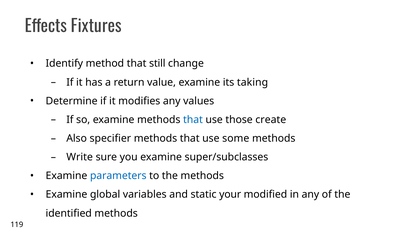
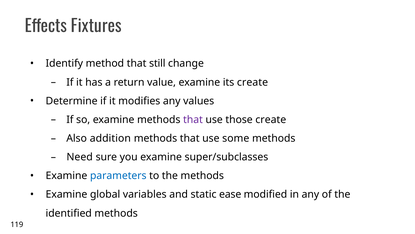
its taking: taking -> create
that at (193, 119) colour: blue -> purple
specifier: specifier -> addition
Write: Write -> Need
your: your -> ease
